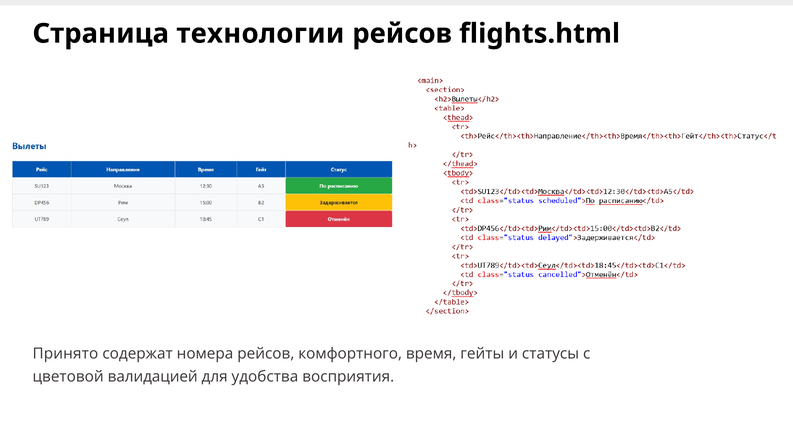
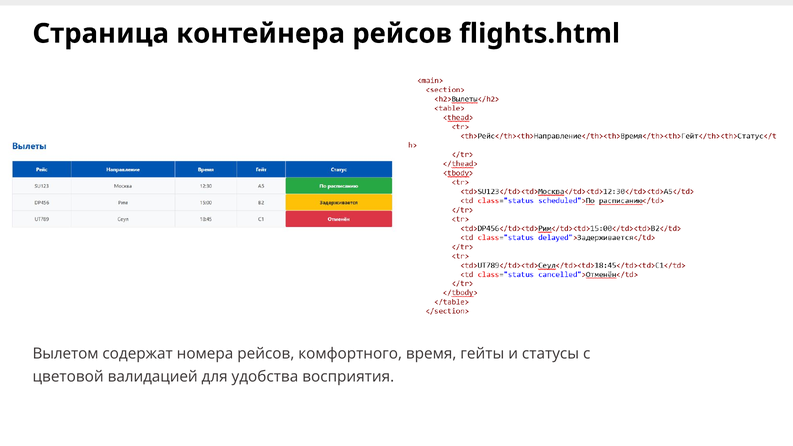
технологии: технологии -> контейнера
Принято: Принято -> Вылетом
